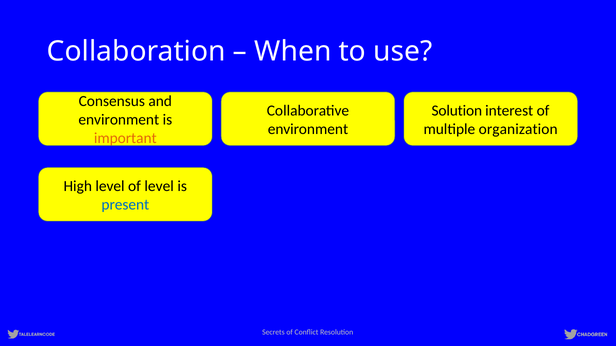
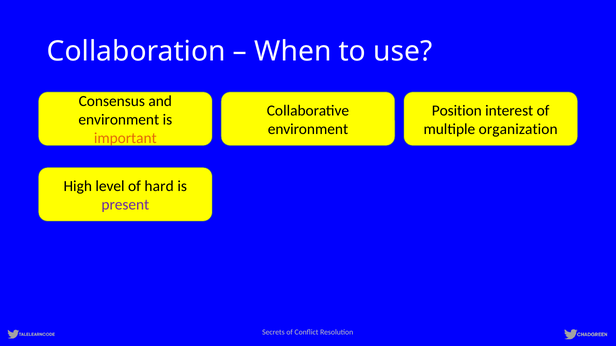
Solution: Solution -> Position
of level: level -> hard
present colour: blue -> purple
